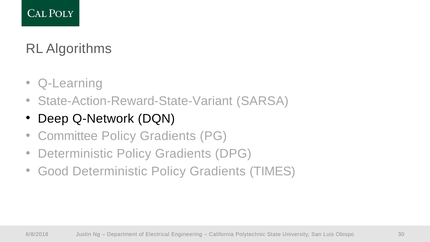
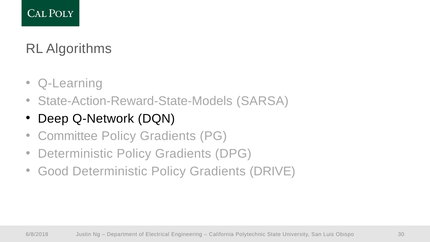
State-Action-Reward-State-Variant: State-Action-Reward-State-Variant -> State-Action-Reward-State-Models
TIMES: TIMES -> DRIVE
